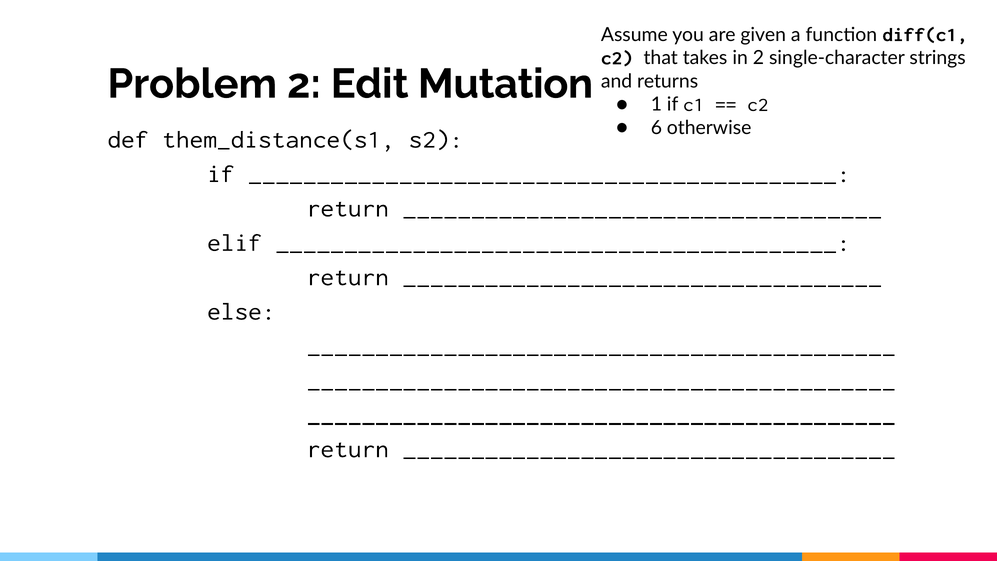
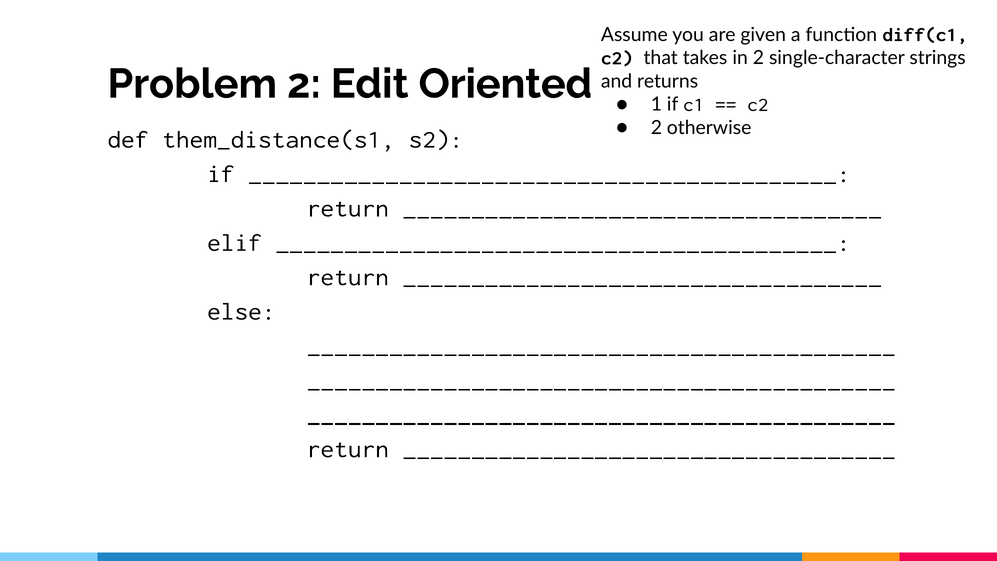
Mutation: Mutation -> Oriented
6 at (656, 128): 6 -> 2
